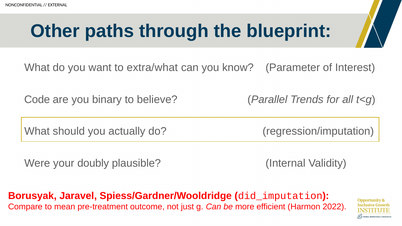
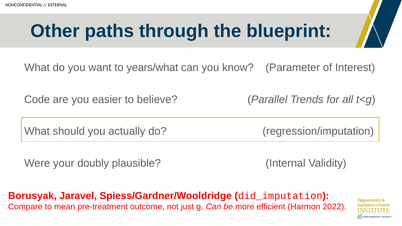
extra/what: extra/what -> years/what
binary: binary -> easier
